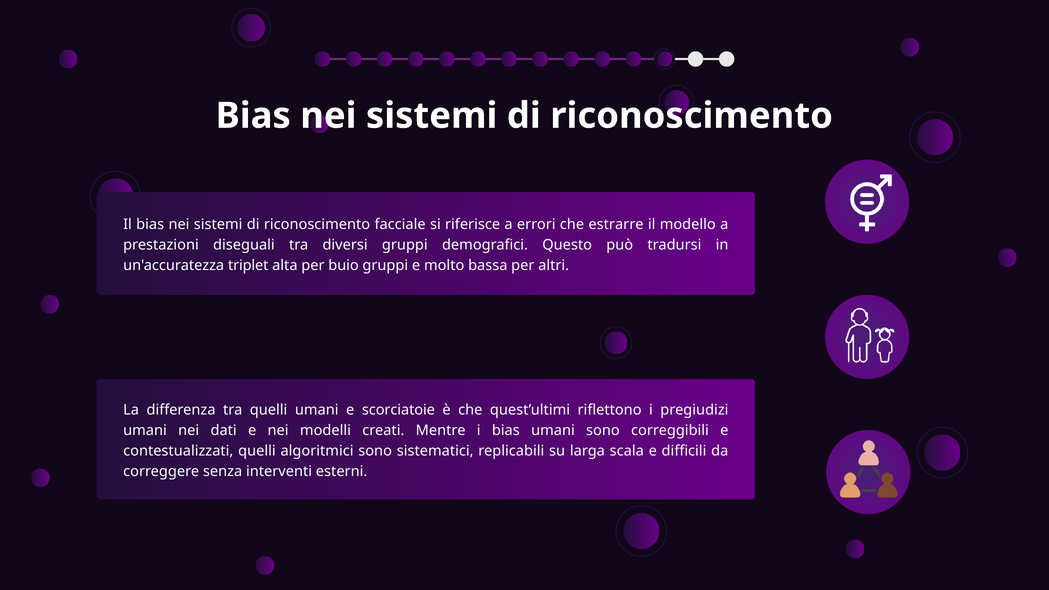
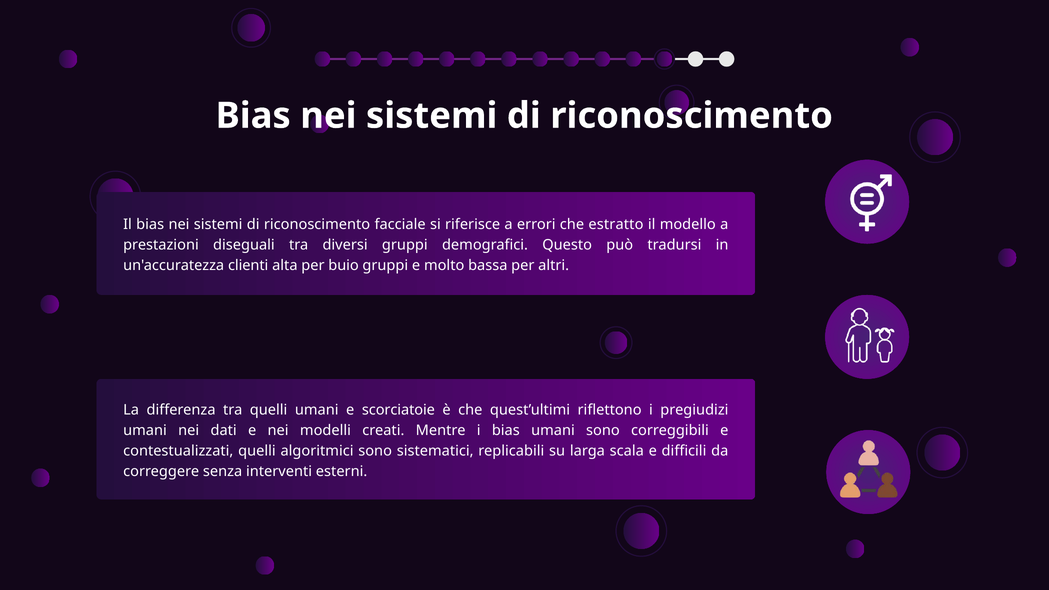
estrarre: estrarre -> estratto
triplet: triplet -> clienti
